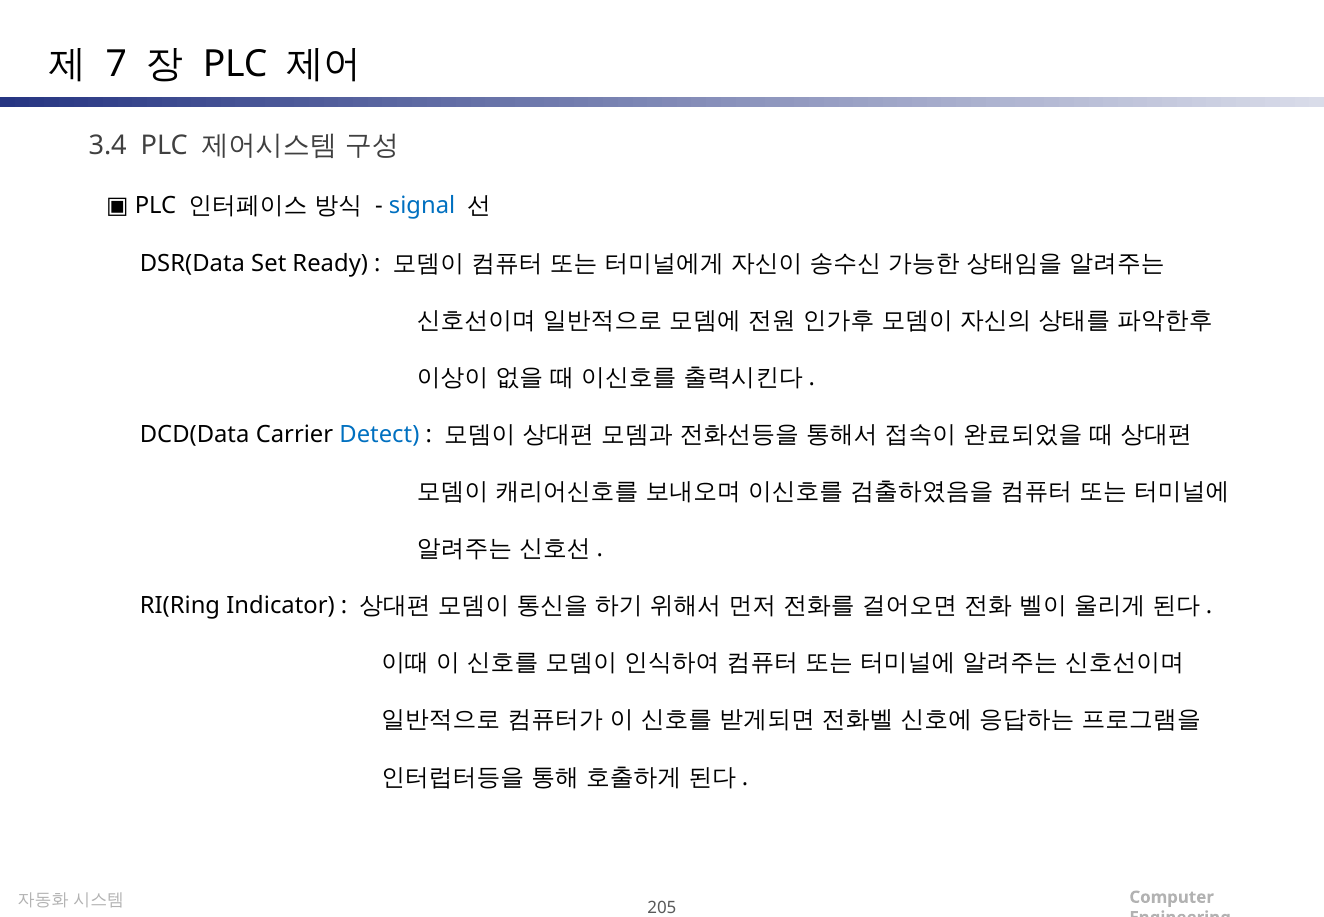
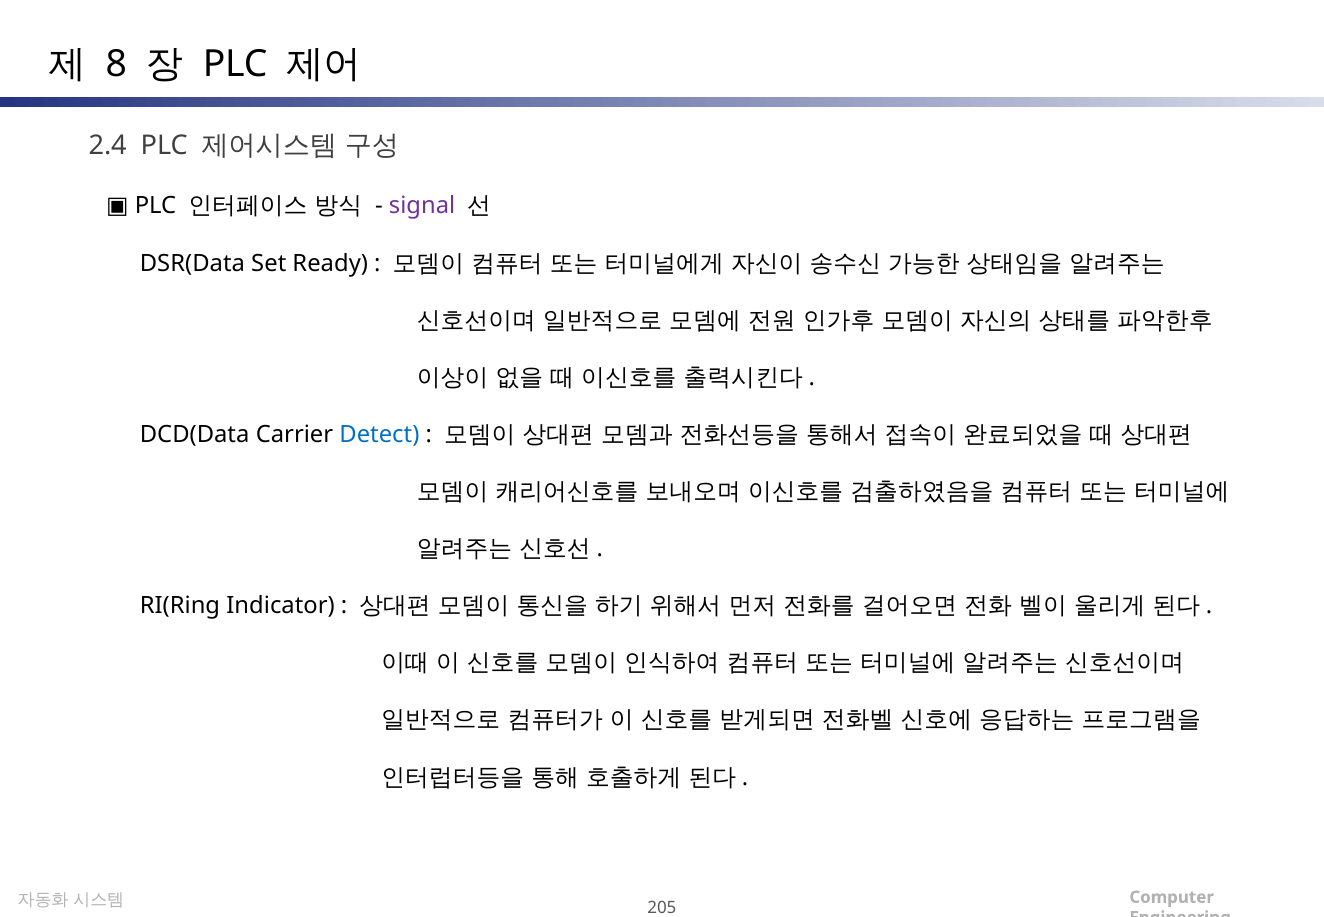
7: 7 -> 8
3.4: 3.4 -> 2.4
signal colour: blue -> purple
